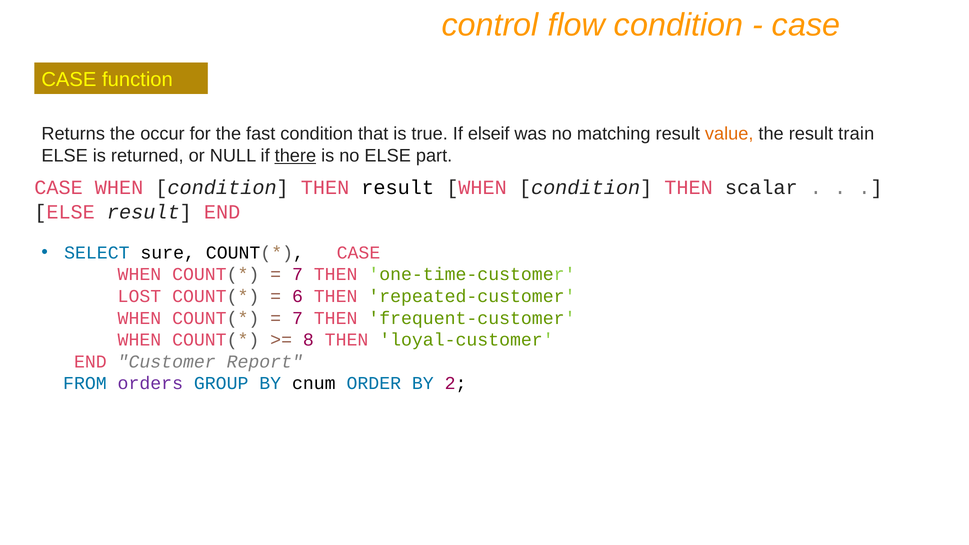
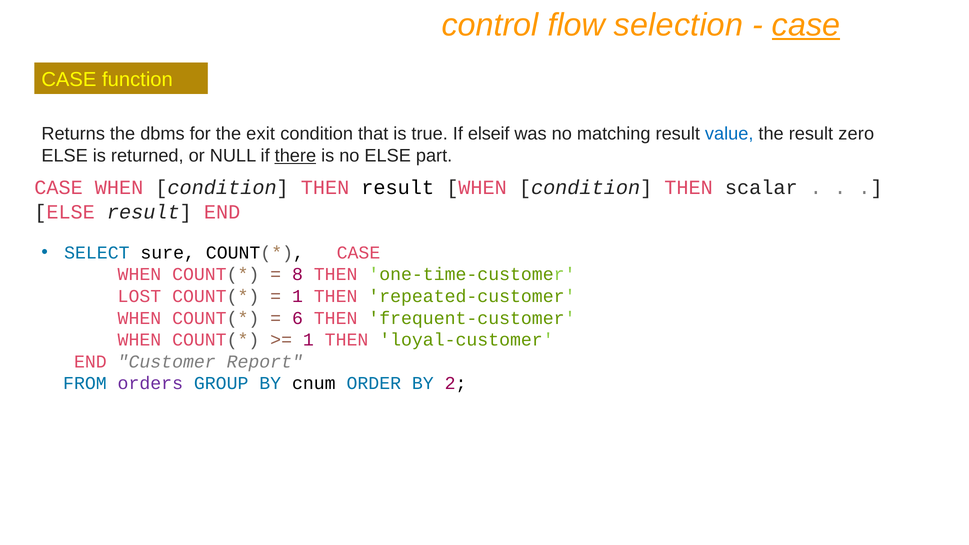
flow condition: condition -> selection
case at (806, 25) underline: none -> present
occur: occur -> dbms
fast: fast -> exit
value colour: orange -> blue
train: train -> zero
7 at (297, 275): 7 -> 8
6 at (297, 296): 6 -> 1
7 at (297, 318): 7 -> 6
8 at (308, 340): 8 -> 1
